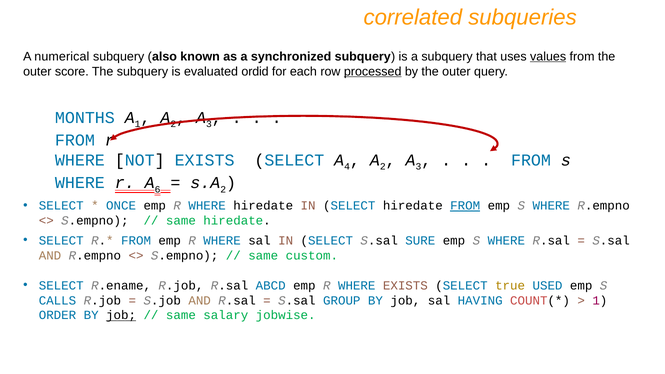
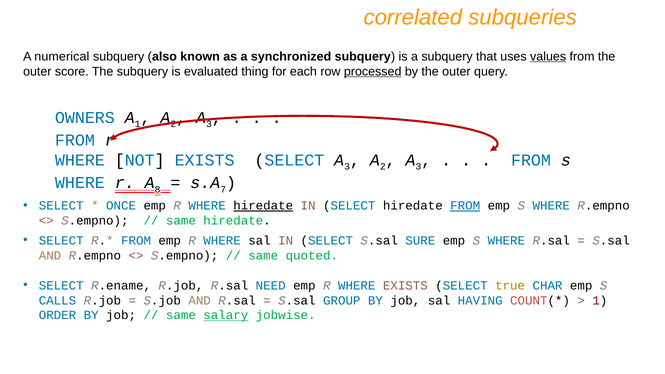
ordid: ordid -> thing
MONTHS: MONTHS -> OWNERS
SELECT A 4: 4 -> 3
6: 6 -> 8
2 at (223, 189): 2 -> 7
hiredate at (263, 206) underline: none -> present
custom: custom -> quoted
ABCD: ABCD -> NEED
USED: USED -> CHAR
job at (121, 315) underline: present -> none
salary underline: none -> present
